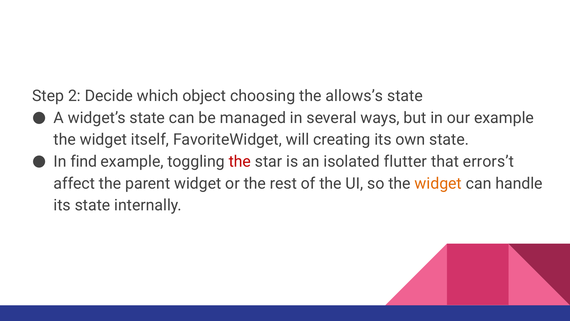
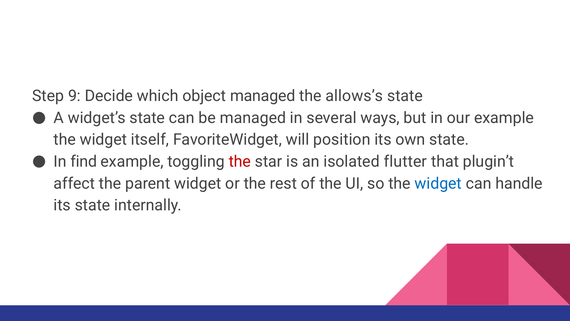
2: 2 -> 9
object choosing: choosing -> managed
creating: creating -> position
errors’t: errors’t -> plugin’t
widget at (438, 183) colour: orange -> blue
